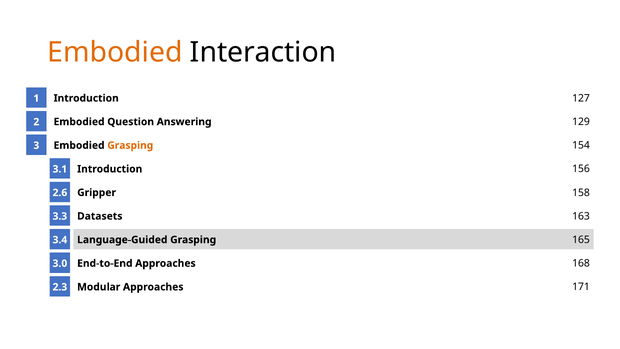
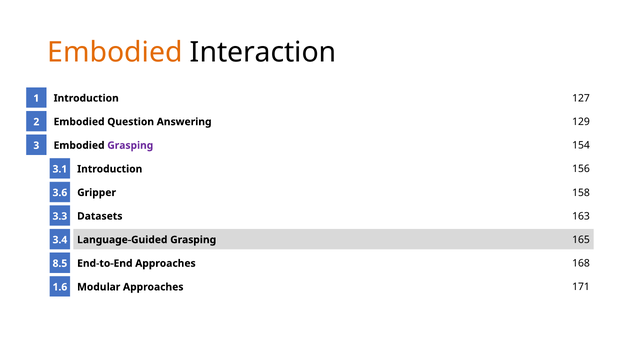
Grasping at (130, 145) colour: orange -> purple
2.6: 2.6 -> 3.6
3.0: 3.0 -> 8.5
2.3: 2.3 -> 1.6
